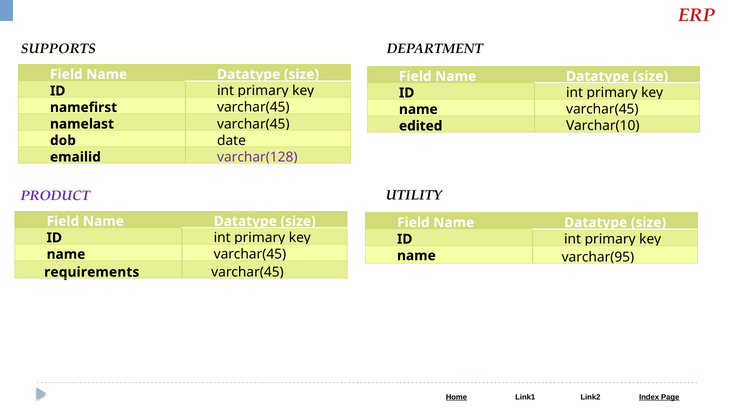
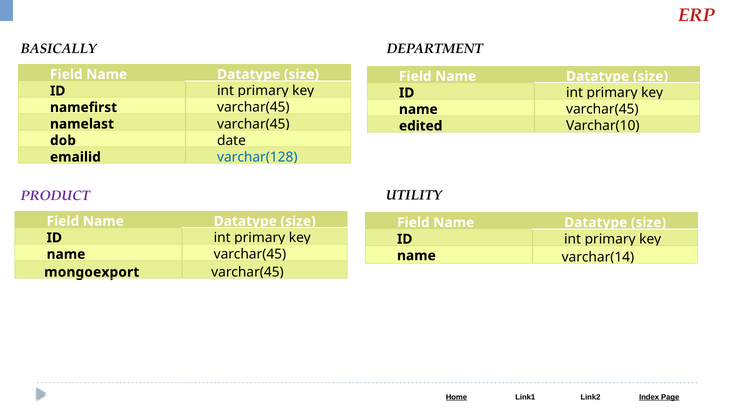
SUPPORTS: SUPPORTS -> BASICALLY
varchar(128 colour: purple -> blue
varchar(95: varchar(95 -> varchar(14
requirements: requirements -> mongoexport
